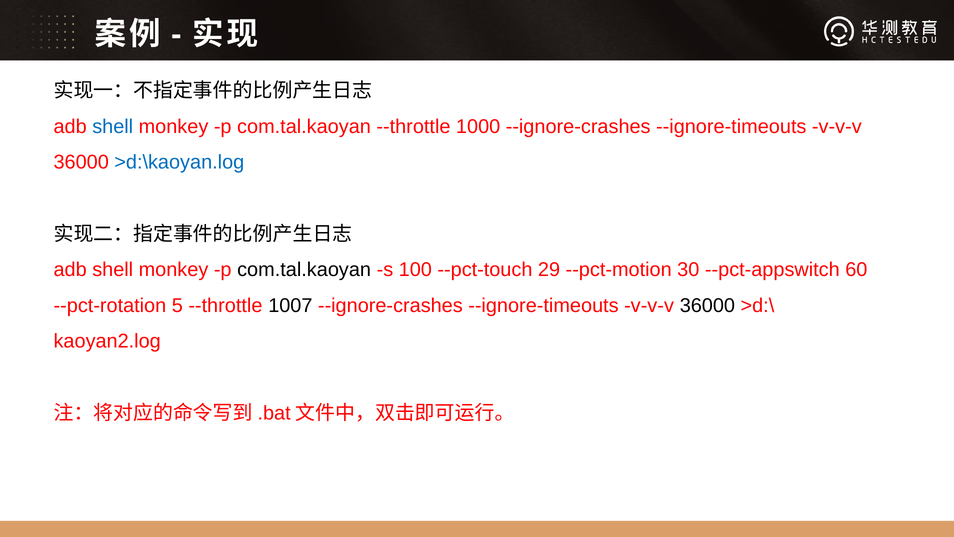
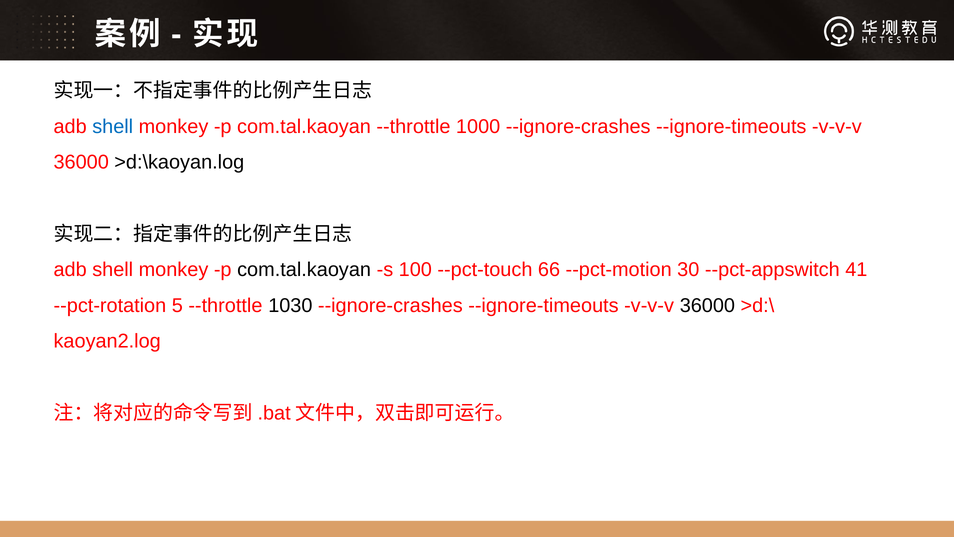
>d:\kaoyan.log colour: blue -> black
29: 29 -> 66
60: 60 -> 41
1007: 1007 -> 1030
